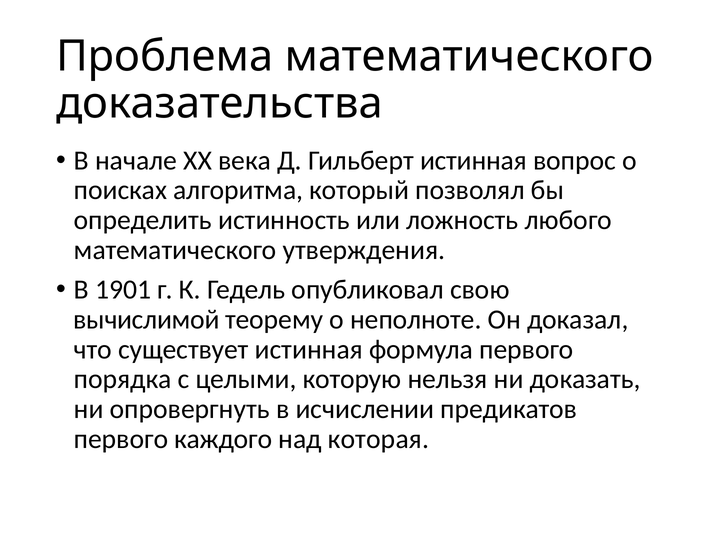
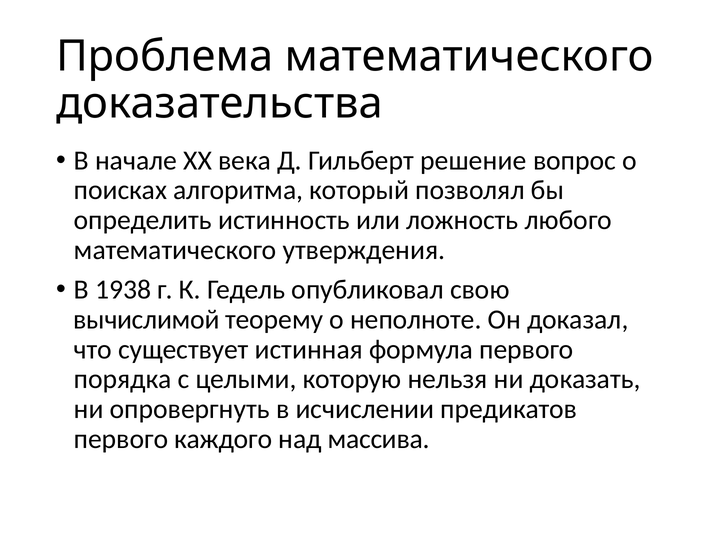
Гильберт истинная: истинная -> решение
1901: 1901 -> 1938
которая: которая -> массива
